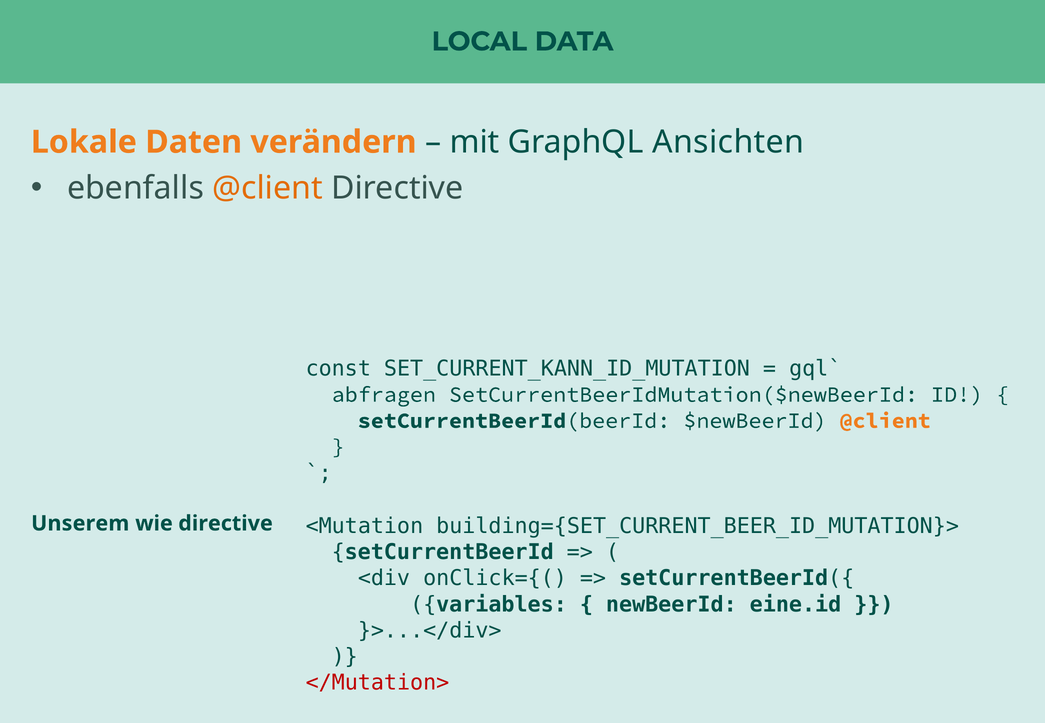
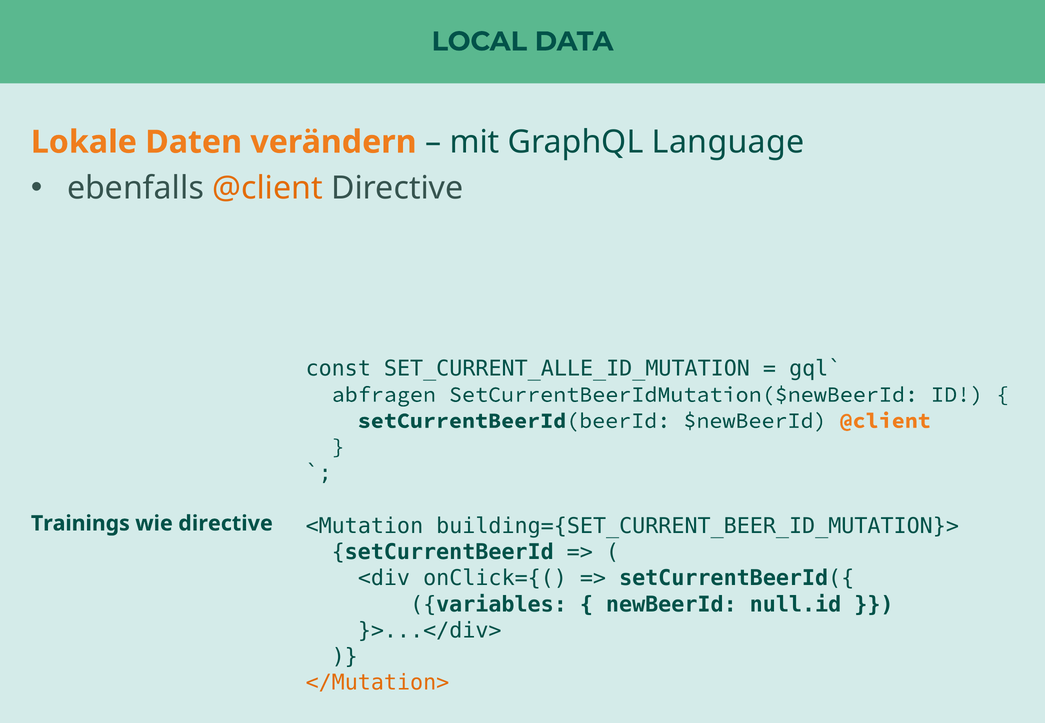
Ansichten: Ansichten -> Language
SET_CURRENT_KANN_ID_MUTATION: SET_CURRENT_KANN_ID_MUTATION -> SET_CURRENT_ALLE_ID_MUTATION
Unserem: Unserem -> Trainings
eine.id: eine.id -> null.id
</Mutation> colour: red -> orange
